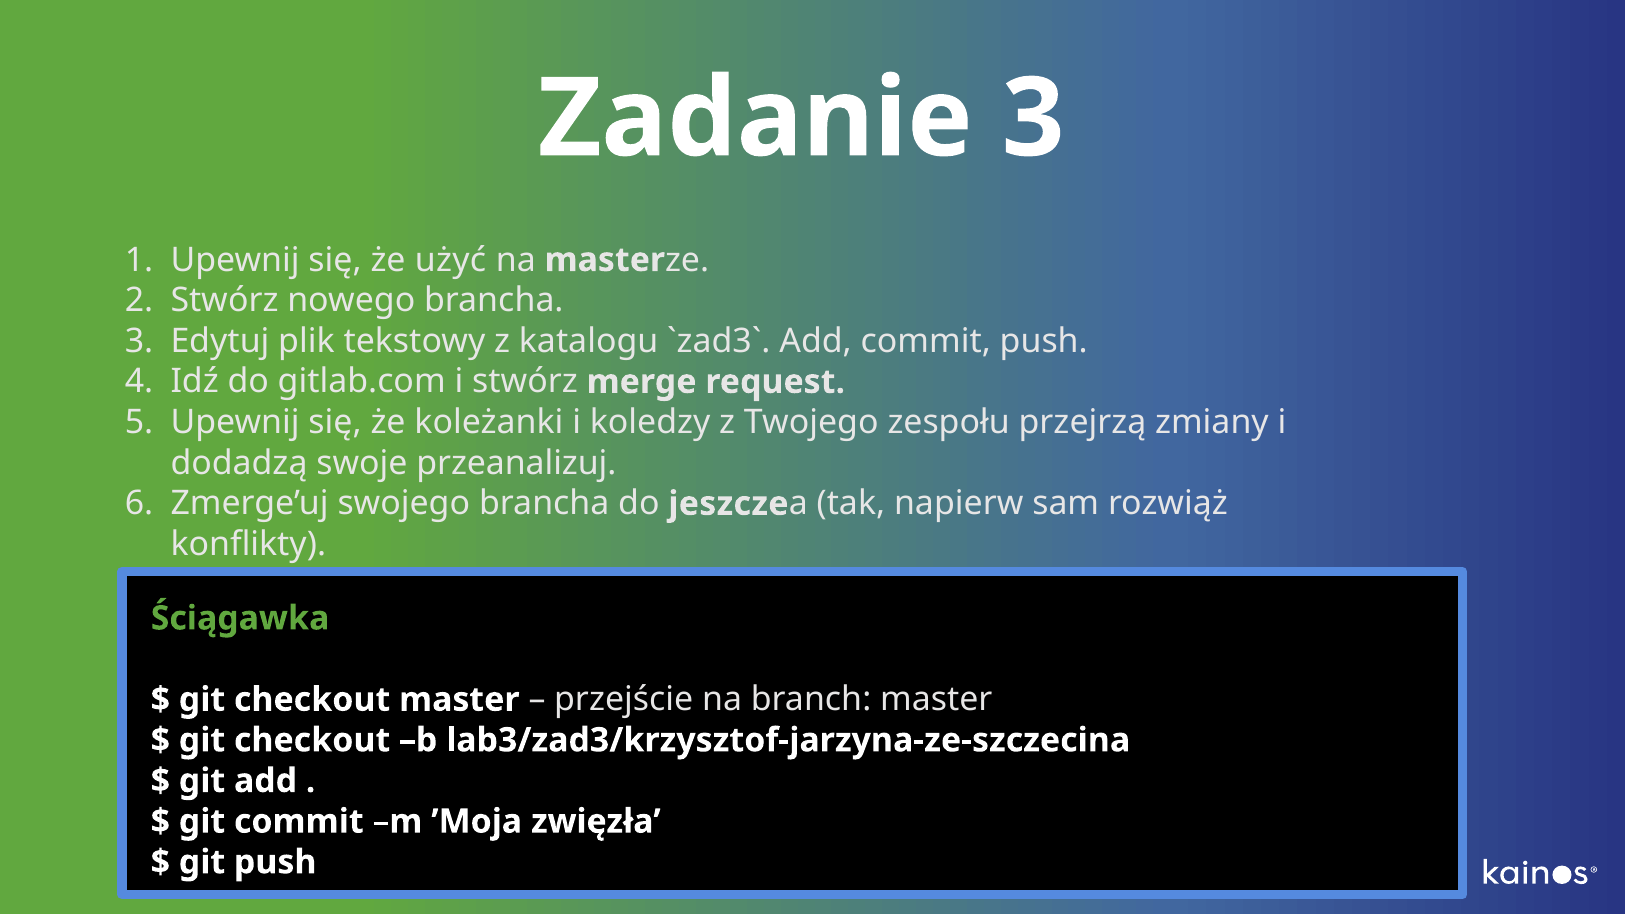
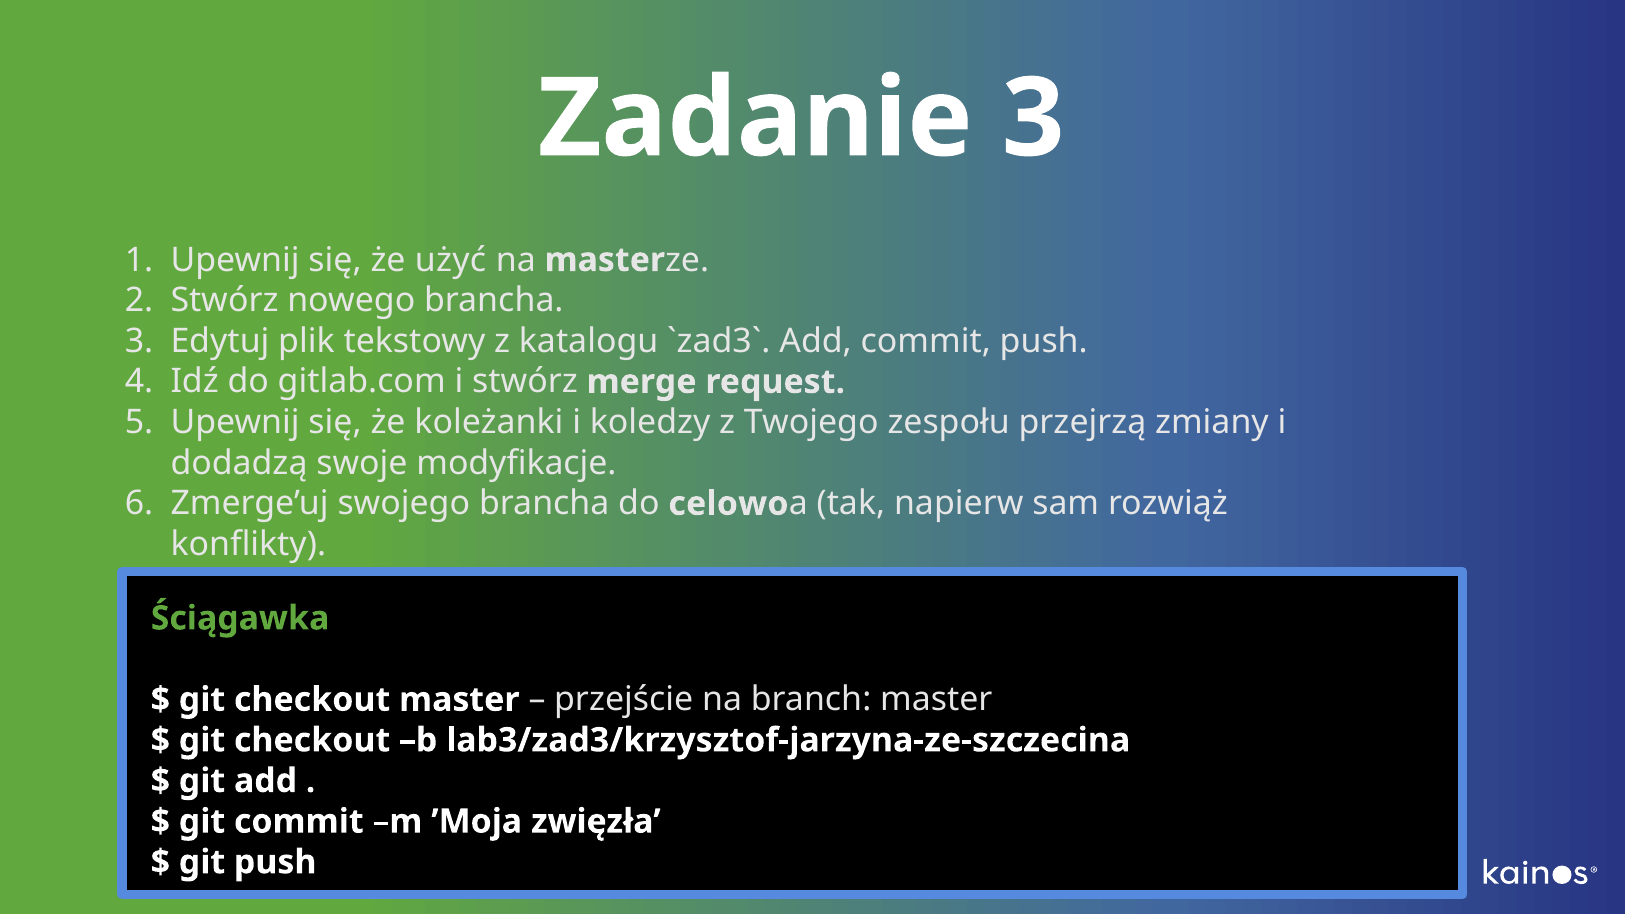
przeanalizuj: przeanalizuj -> modyfikacje
jeszcze: jeszcze -> celowo
